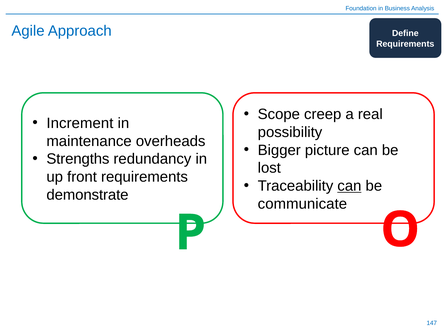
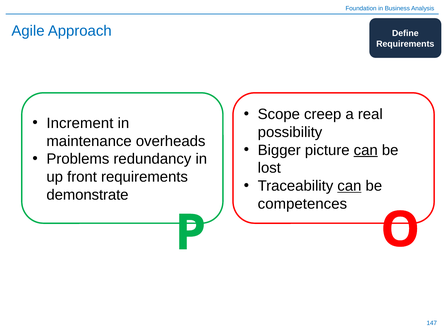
can at (366, 150) underline: none -> present
Strengths: Strengths -> Problems
communicate: communicate -> competences
